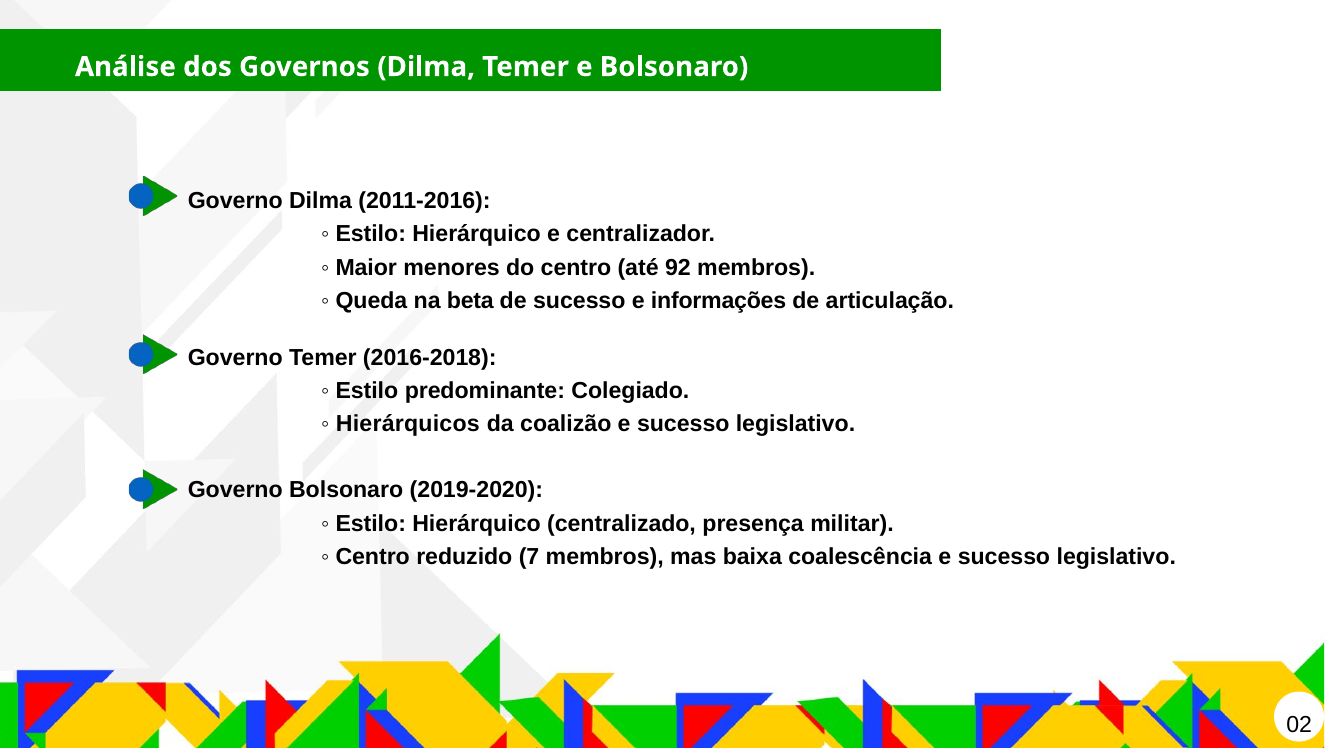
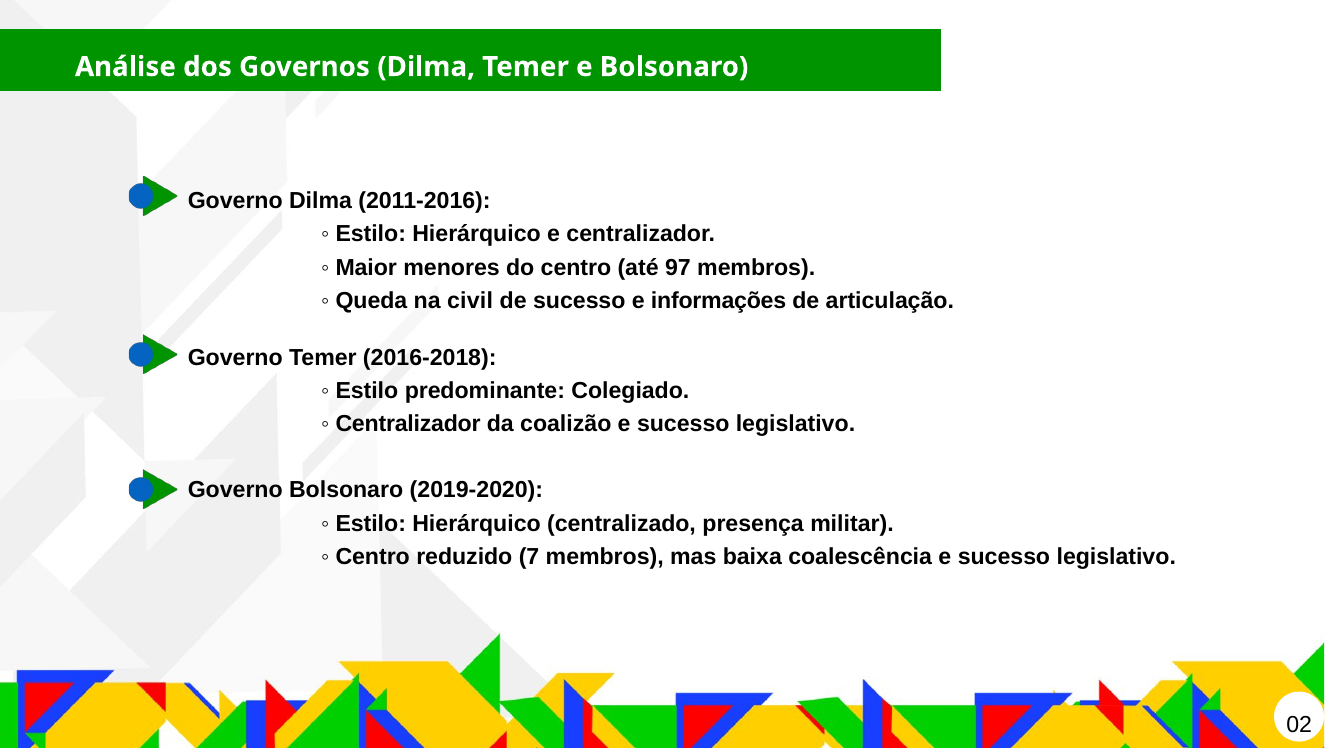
92: 92 -> 97
beta: beta -> civil
Hierárquicos at (408, 424): Hierárquicos -> Centralizador
